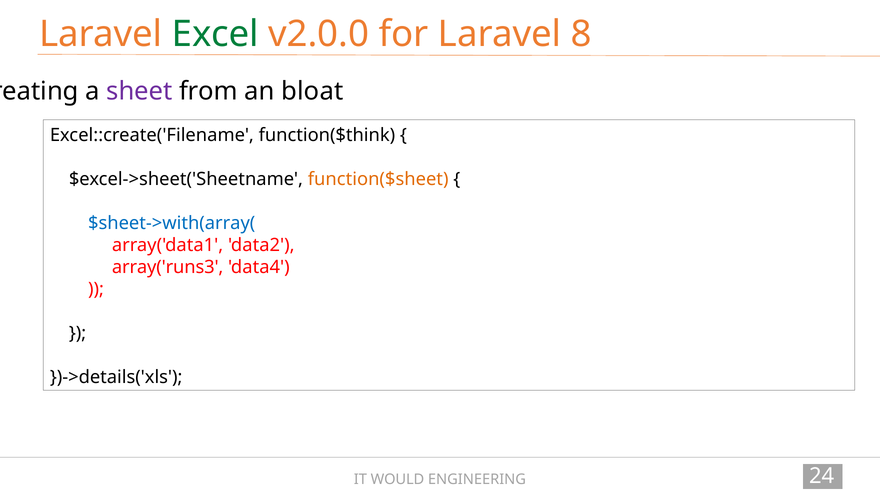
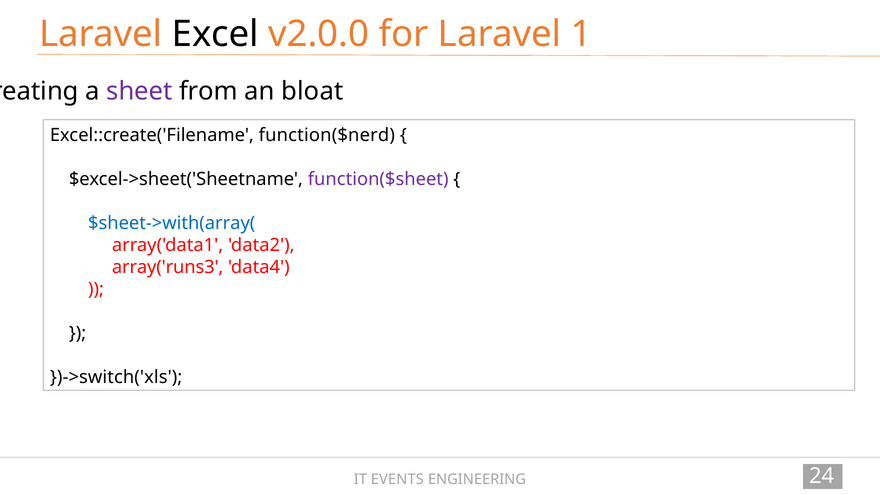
Excel colour: green -> black
8: 8 -> 1
function($think: function($think -> function($nerd
function($sheet colour: orange -> purple
})->details('xls: })->details('xls -> })->switch('xls
WOULD: WOULD -> EVENTS
